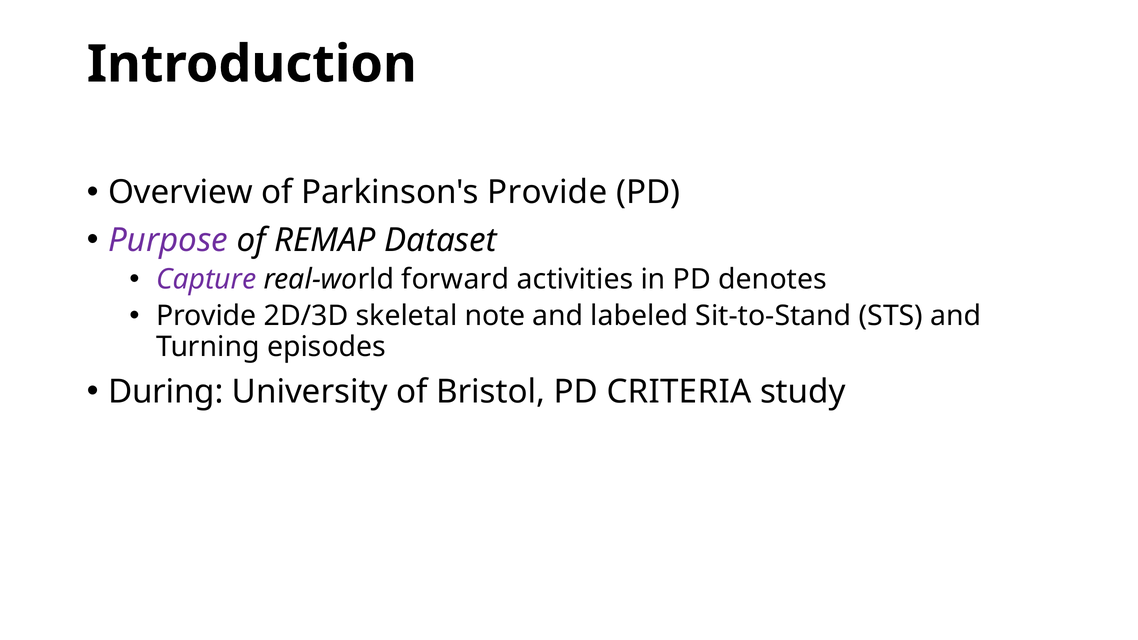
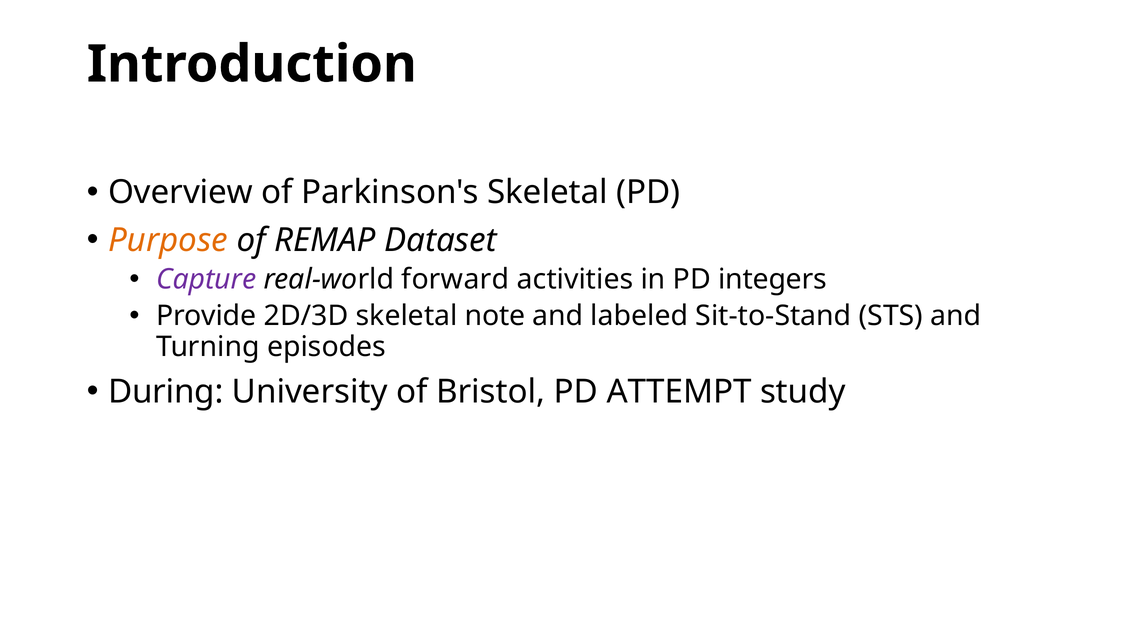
Parkinson's Provide: Provide -> Skeletal
Purpose colour: purple -> orange
denotes: denotes -> integers
CRITERIA: CRITERIA -> ATTEMPT
